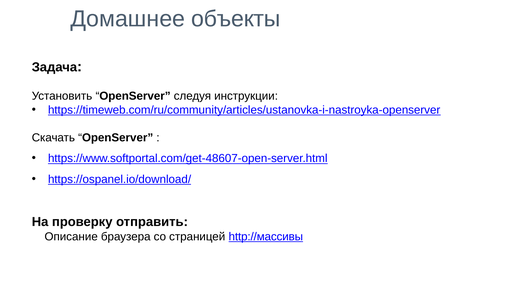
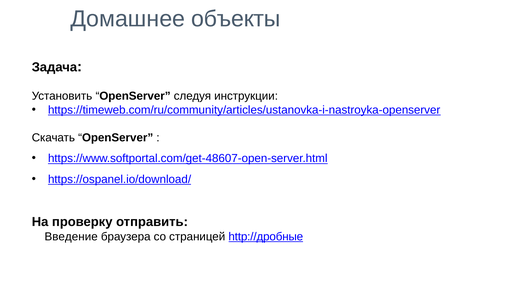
Описание: Описание -> Введение
http://массивы: http://массивы -> http://дробные
